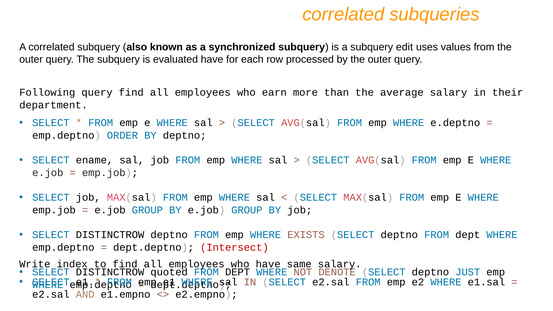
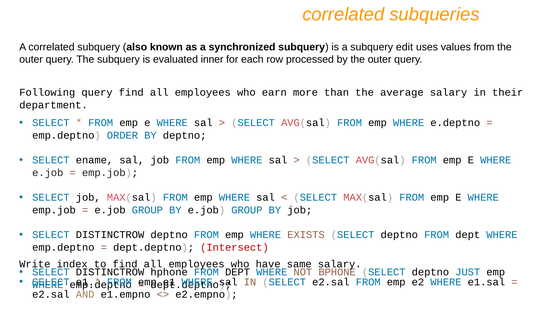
evaluated have: have -> inner
quoted: quoted -> hphone
DENOTE: DENOTE -> BPHONE
